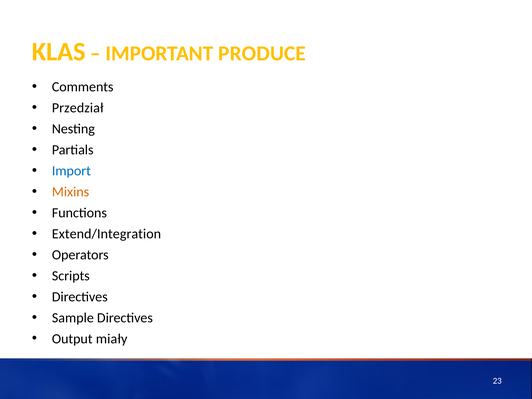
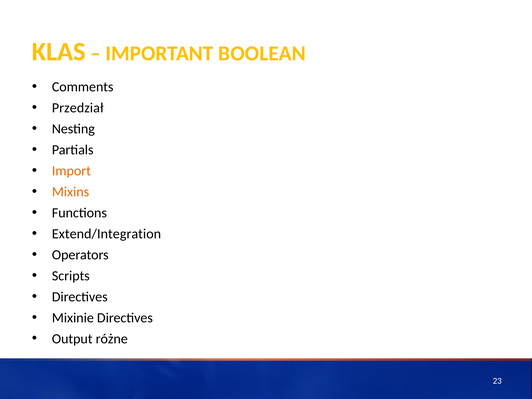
PRODUCE: PRODUCE -> BOOLEAN
Import colour: blue -> orange
Sample: Sample -> Mixinie
miały: miały -> różne
